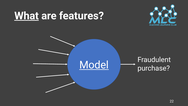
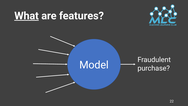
Model underline: present -> none
